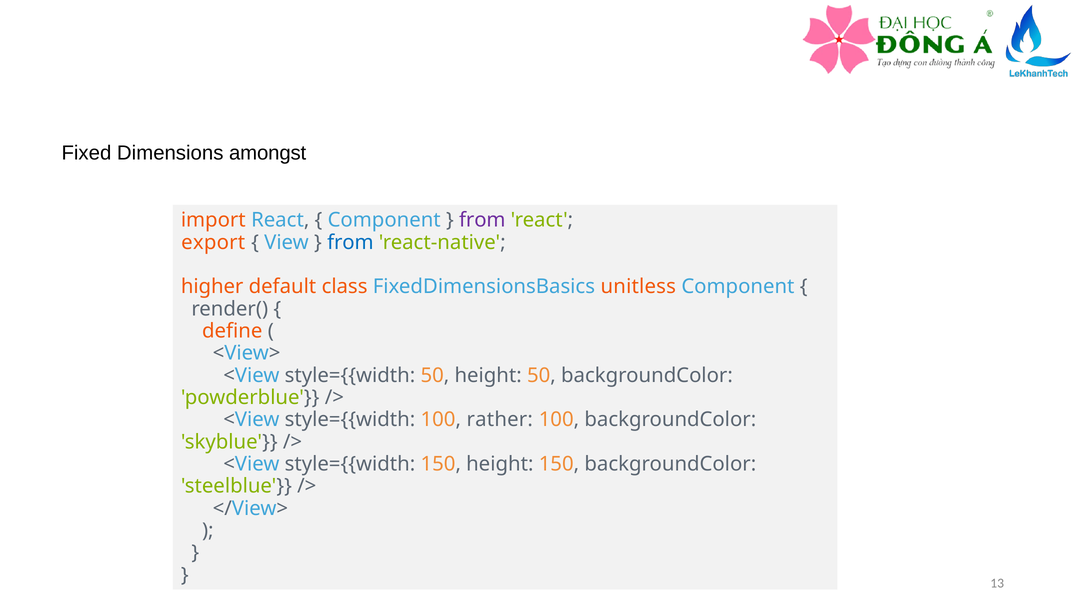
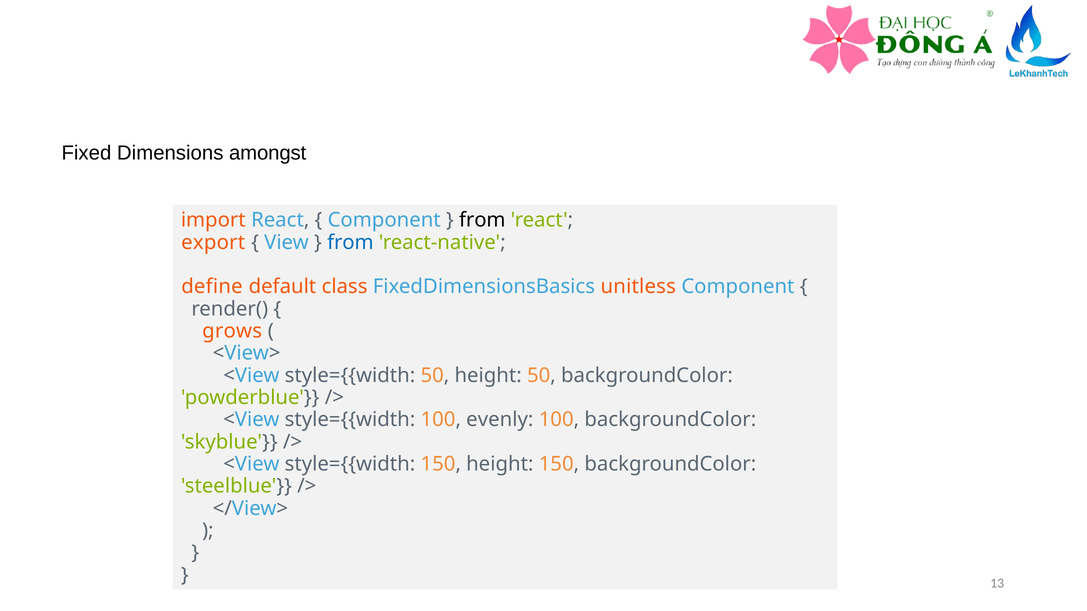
from at (482, 220) colour: purple -> black
higher: higher -> define
define: define -> grows
rather: rather -> evenly
